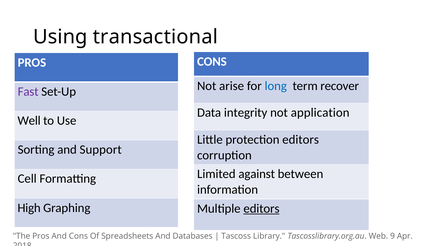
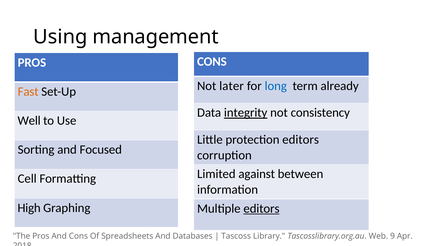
transactional: transactional -> management
arise: arise -> later
recover: recover -> already
Fast colour: purple -> orange
integrity underline: none -> present
application: application -> consistency
Support: Support -> Focused
